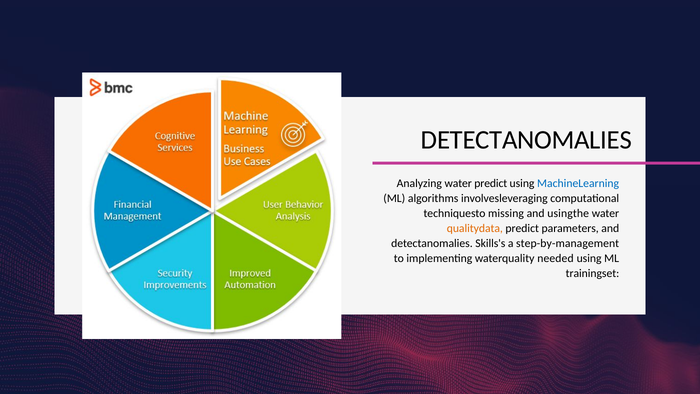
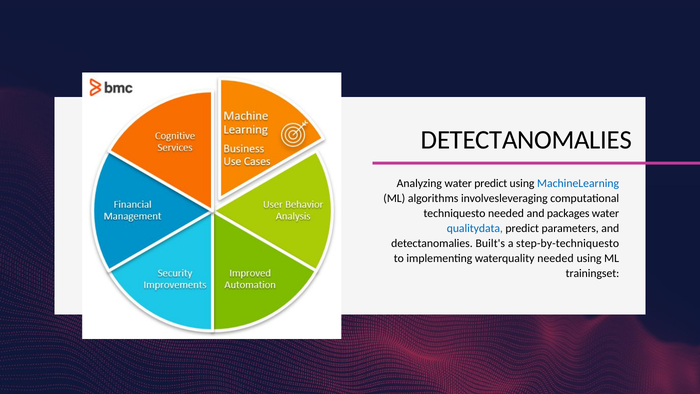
techniquesto missing: missing -> needed
usingthe: usingthe -> packages
qualitydata colour: orange -> blue
Skills's: Skills's -> Built's
step-by-management: step-by-management -> step-by-techniquesto
